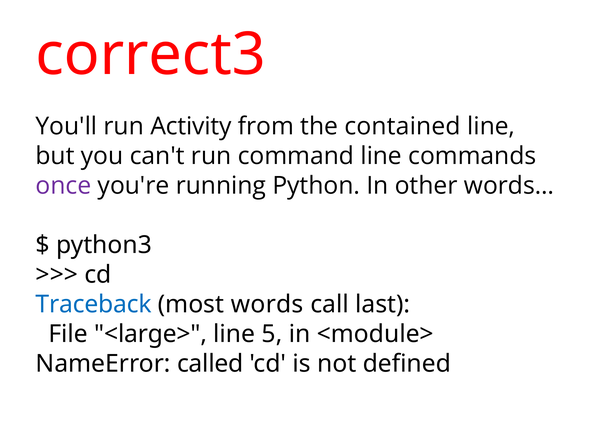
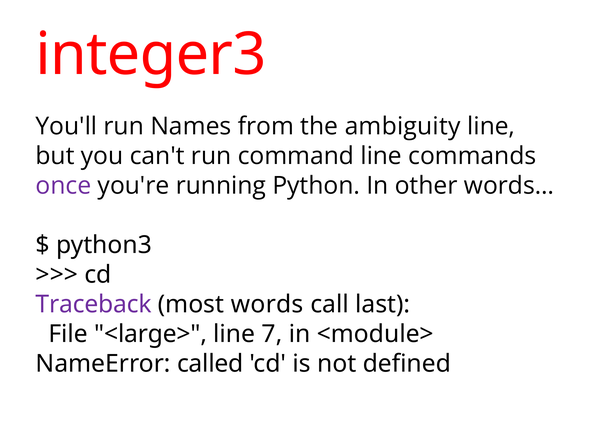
correct3: correct3 -> integer3
Activity: Activity -> Names
contained: contained -> ambiguity
Traceback colour: blue -> purple
5: 5 -> 7
